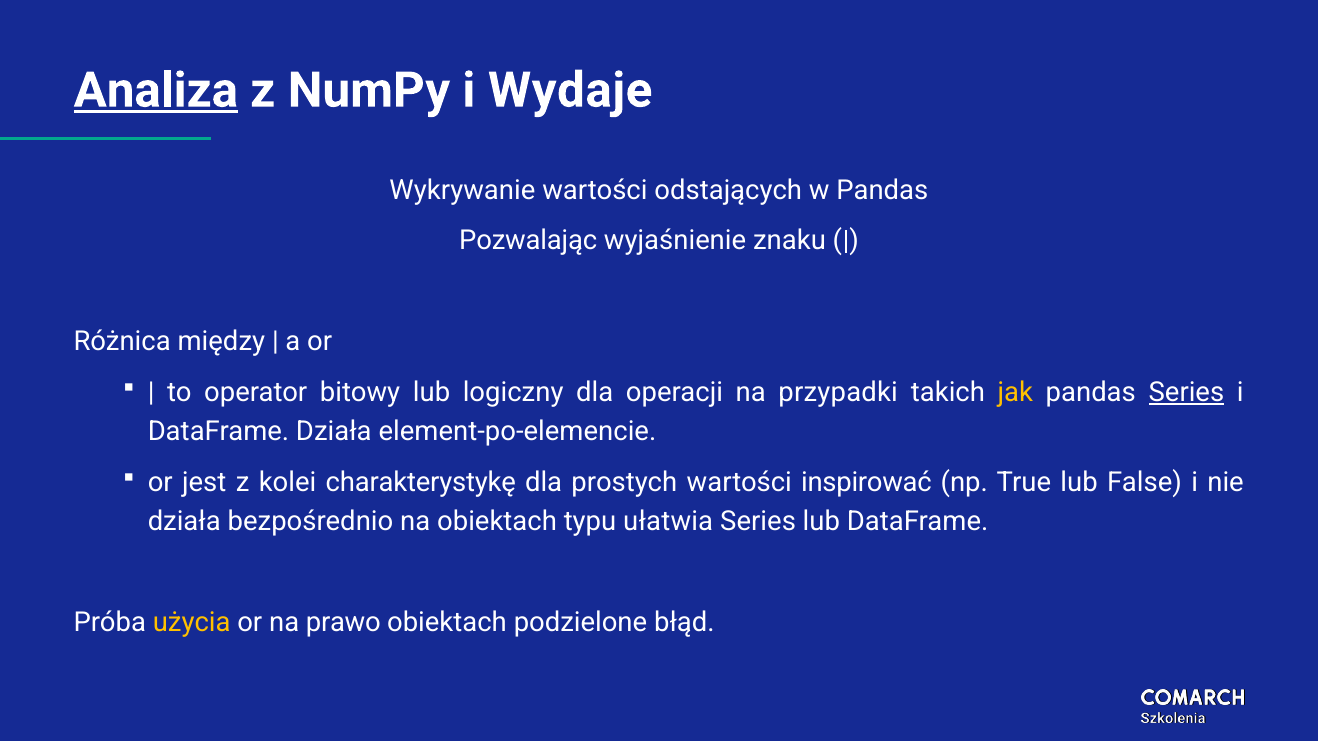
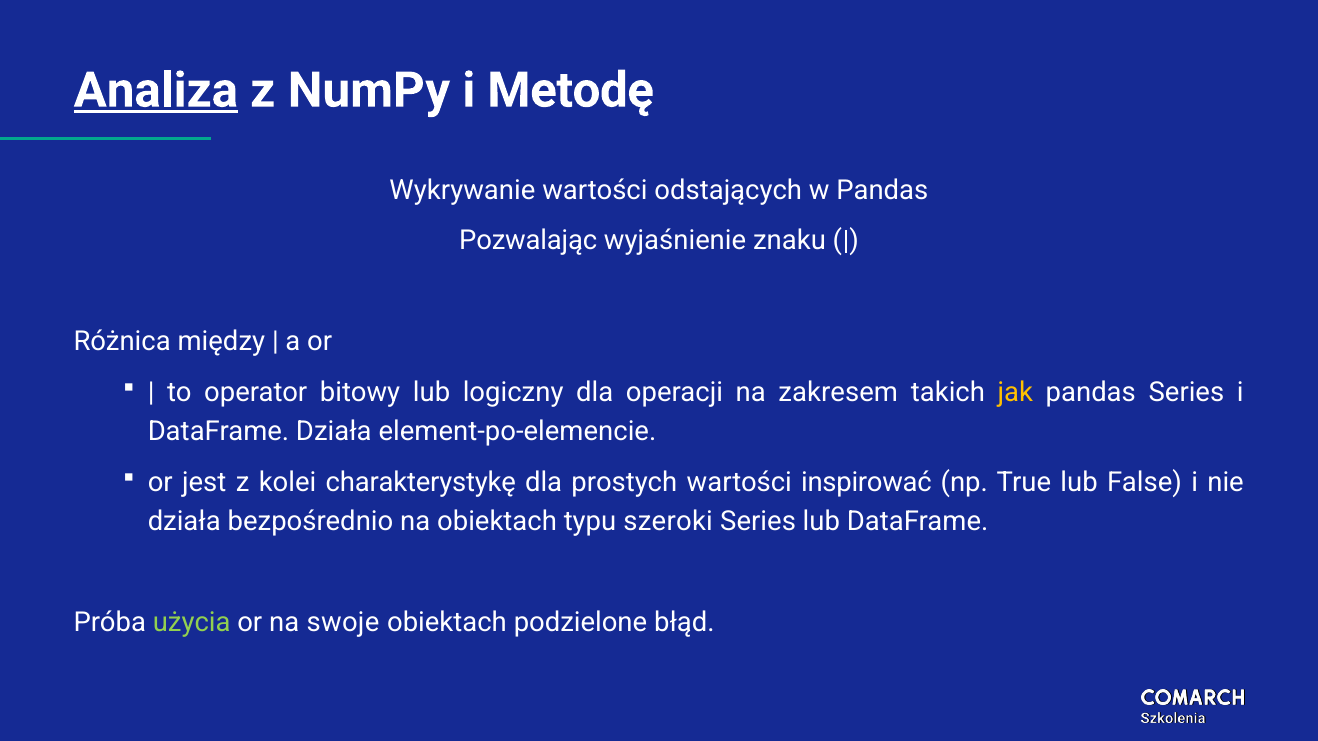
Wydaje: Wydaje -> Metodę
przypadki: przypadki -> zakresem
Series at (1186, 392) underline: present -> none
ułatwia: ułatwia -> szeroki
użycia colour: yellow -> light green
prawo: prawo -> swoje
